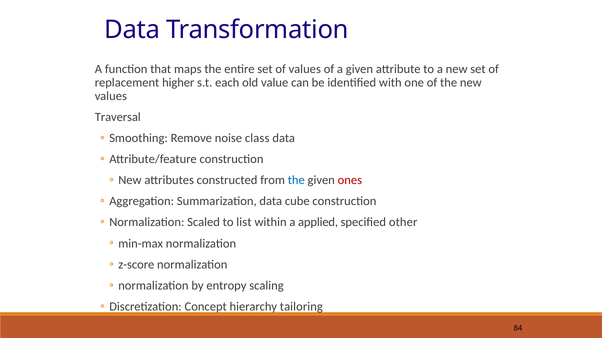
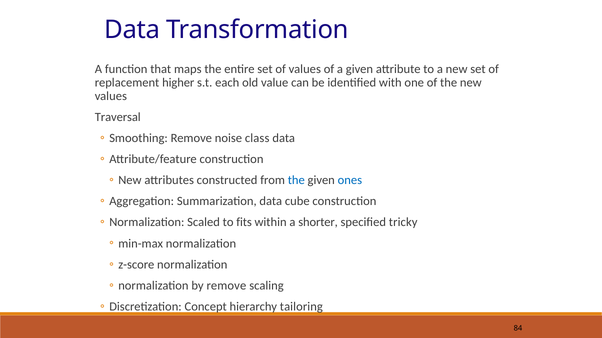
ones colour: red -> blue
list: list -> fits
applied: applied -> shorter
other: other -> tricky
by entropy: entropy -> remove
